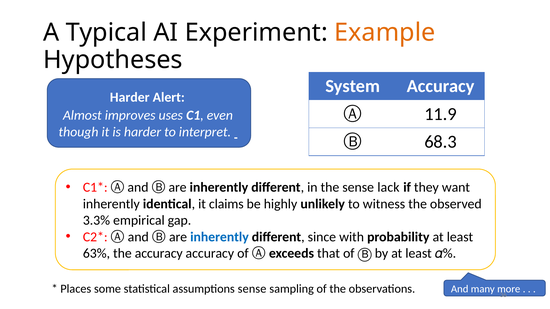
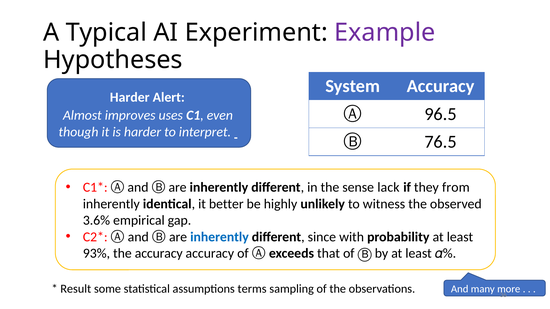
Example colour: orange -> purple
11.9: 11.9 -> 96.5
68.3: 68.3 -> 76.5
want: want -> from
claims: claims -> better
3.3%: 3.3% -> 3.6%
63%: 63% -> 93%
Places: Places -> Result
assumptions sense: sense -> terms
